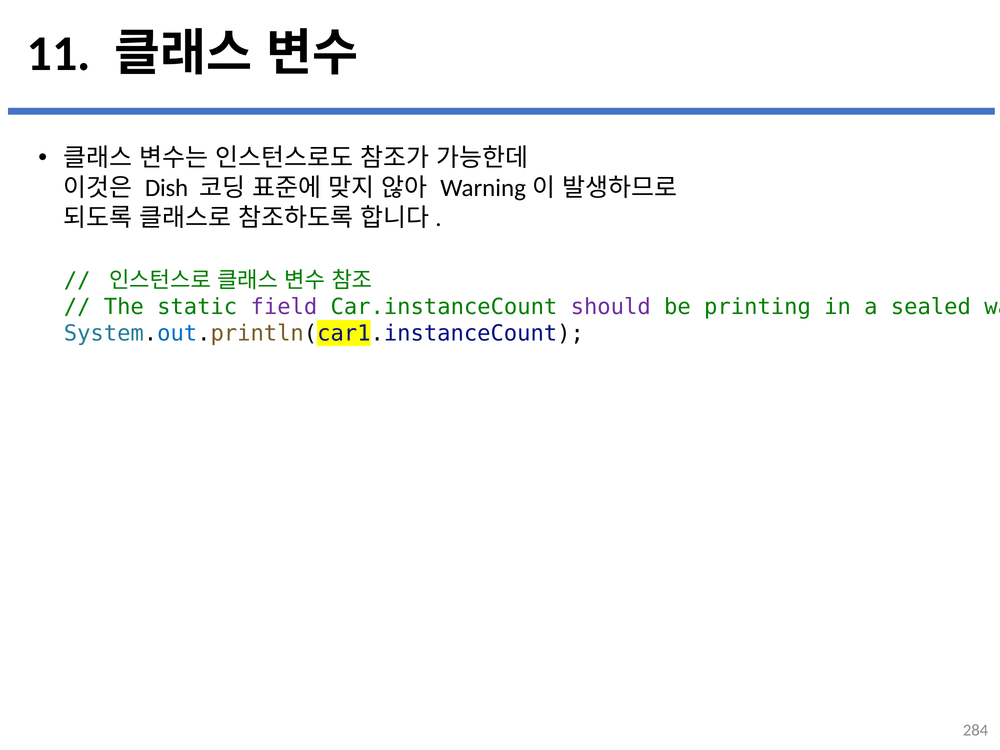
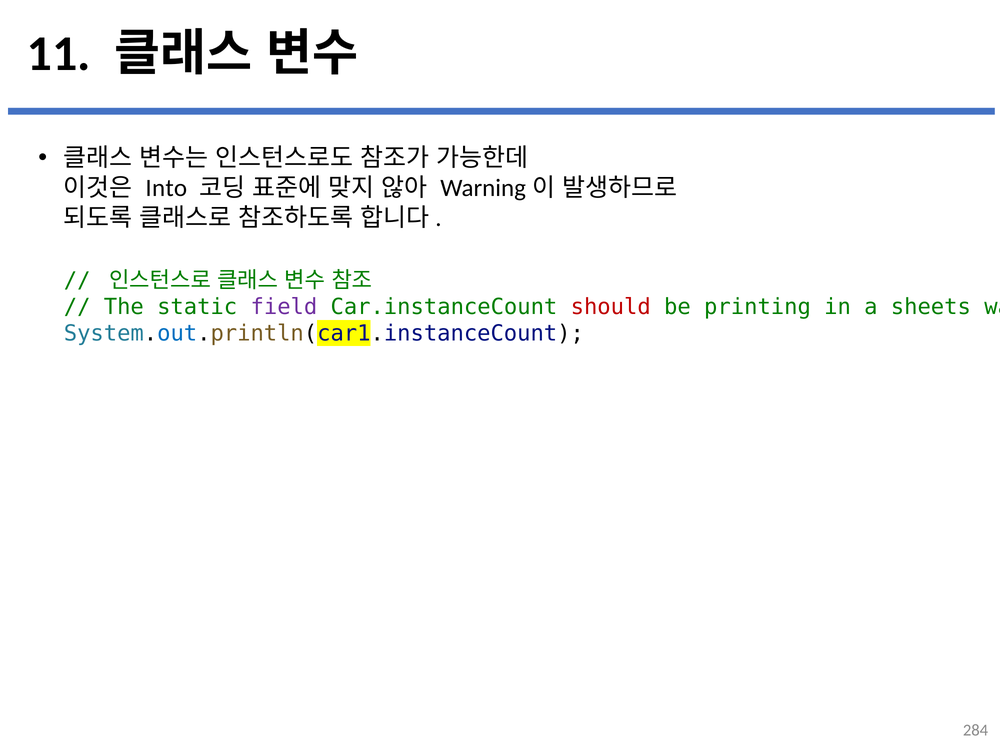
Dish: Dish -> Into
should colour: purple -> red
sealed: sealed -> sheets
